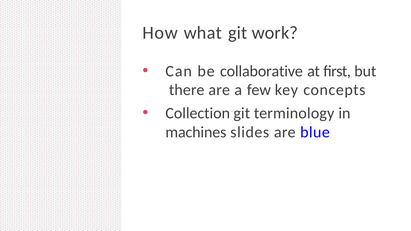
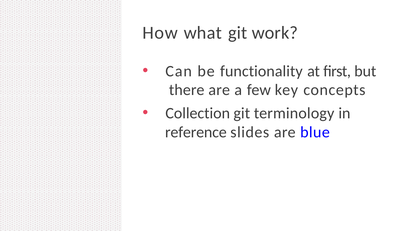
collaborative: collaborative -> functionality
machines: machines -> reference
